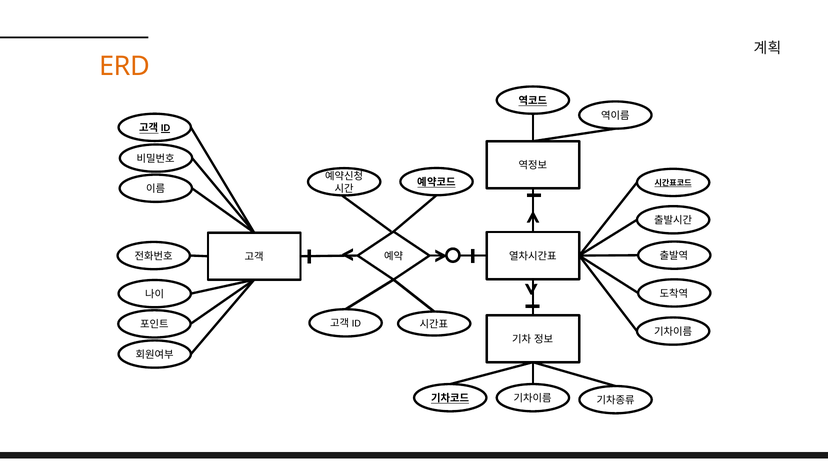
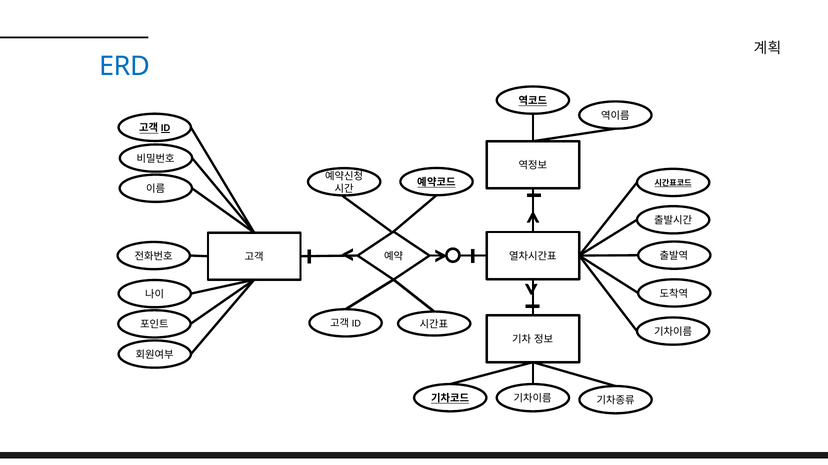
ERD colour: orange -> blue
